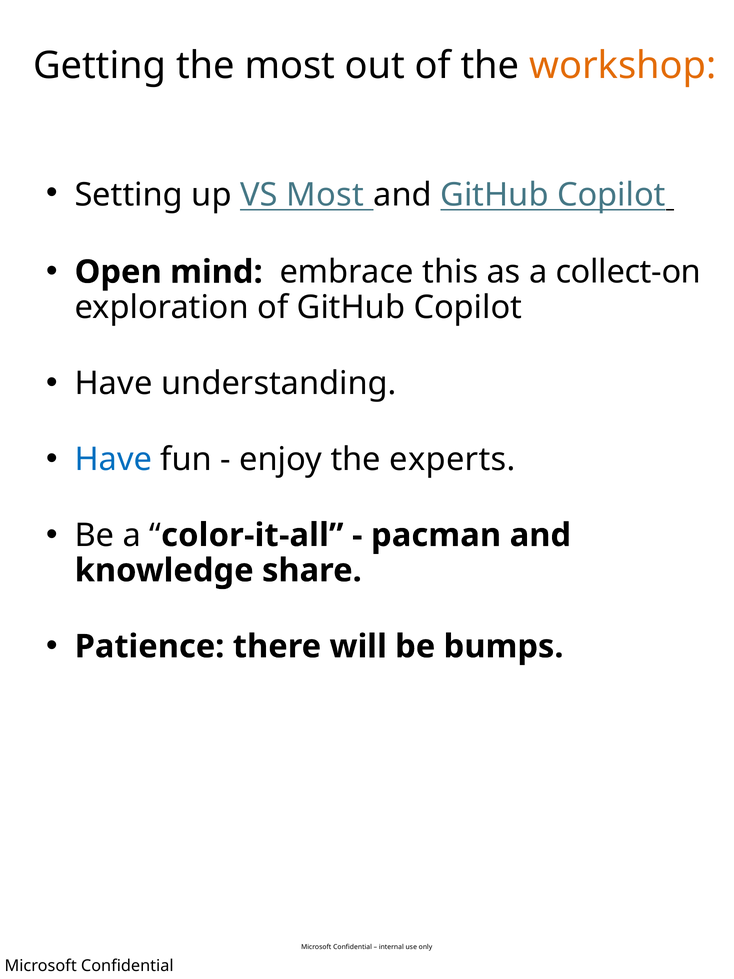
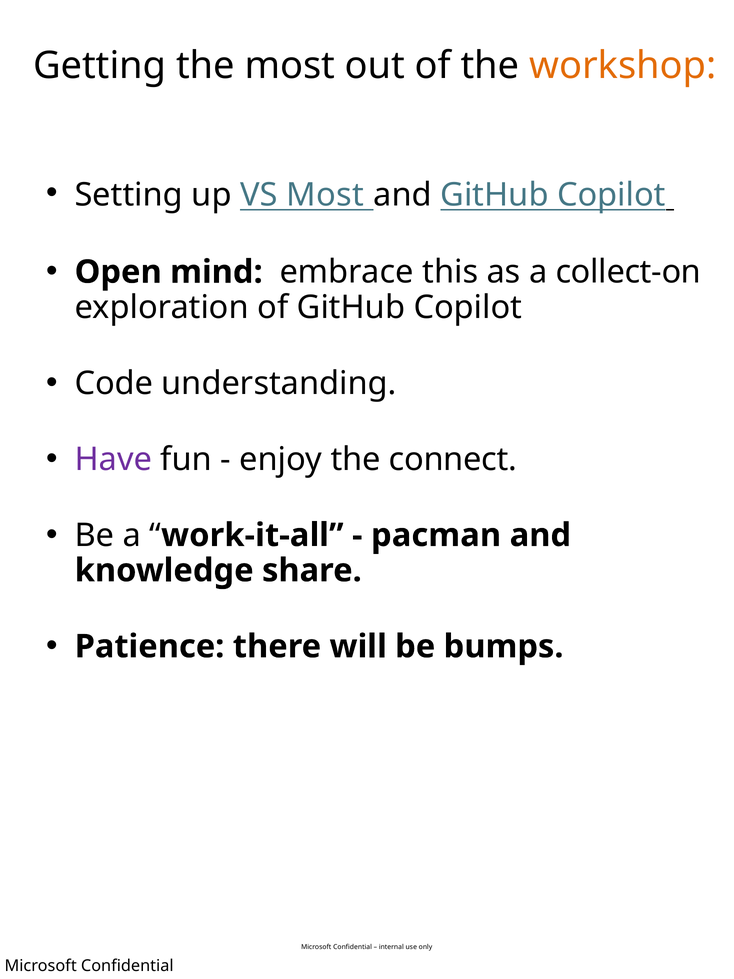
Have at (114, 383): Have -> Code
Have at (113, 459) colour: blue -> purple
experts: experts -> connect
color-it-all: color-it-all -> work-it-all
